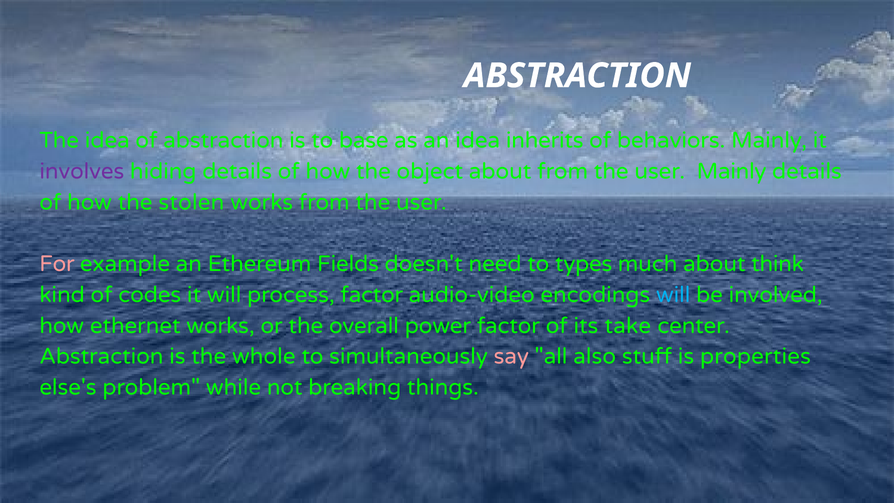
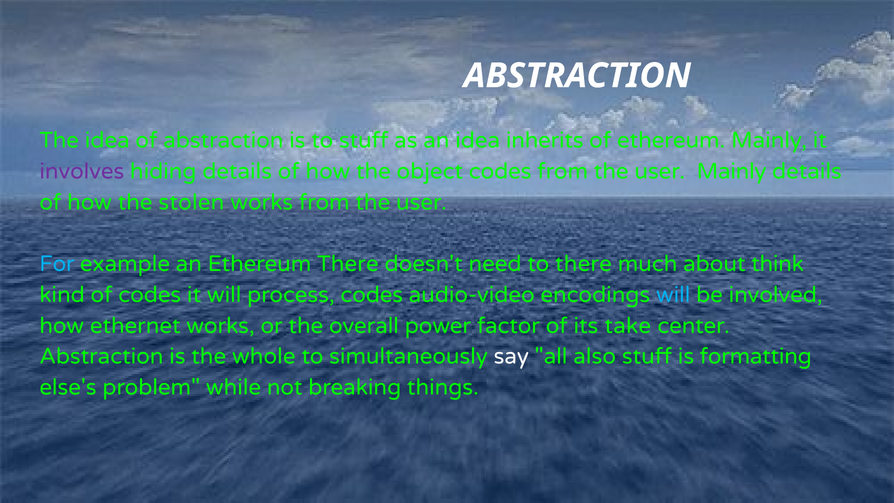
to base: base -> stuff
of behaviors: behaviors -> ethereum
object about: about -> codes
For colour: pink -> light blue
Ethereum Fields: Fields -> There
to types: types -> there
process factor: factor -> codes
say colour: pink -> white
properties: properties -> formatting
